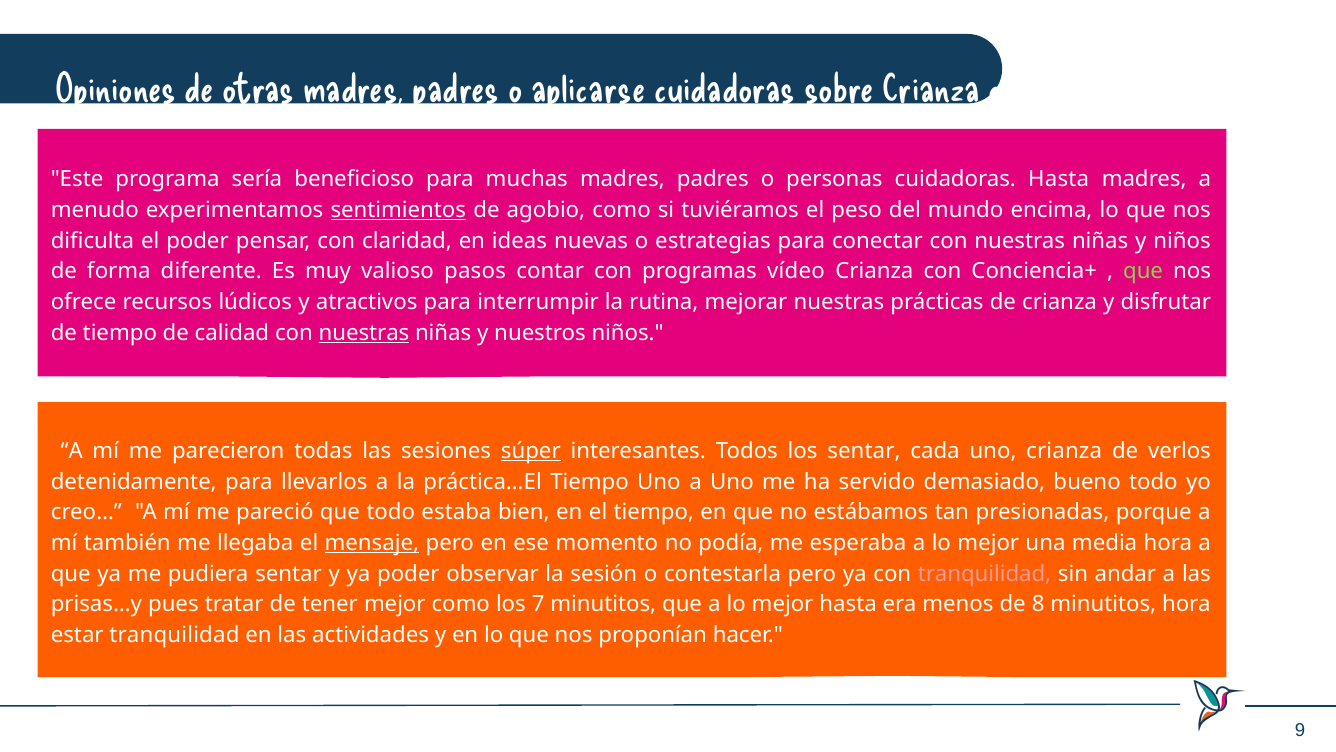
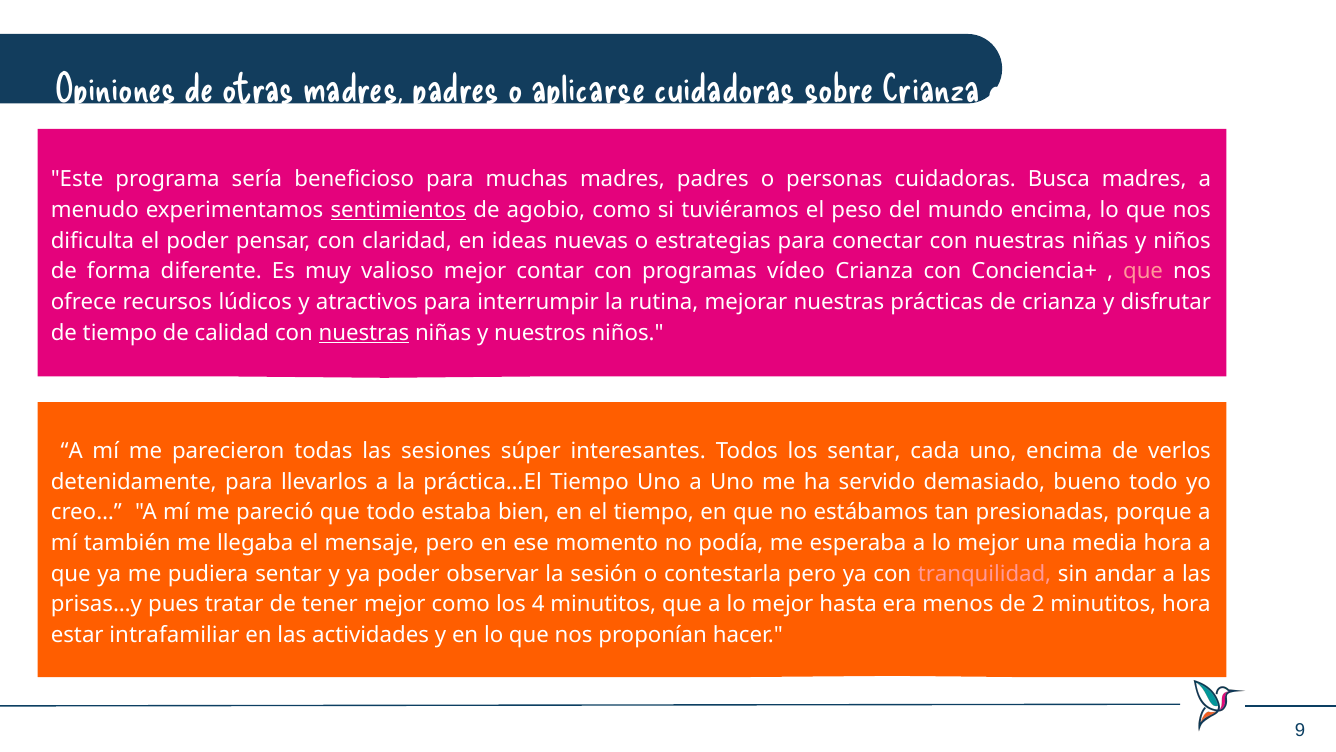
cuidadoras Hasta: Hasta -> Busca
valioso pasos: pasos -> mejor
que at (1143, 271) colour: light green -> pink
súper underline: present -> none
uno crianza: crianza -> encima
mensaje underline: present -> none
7: 7 -> 4
8: 8 -> 2
estar tranquilidad: tranquilidad -> intrafamiliar
